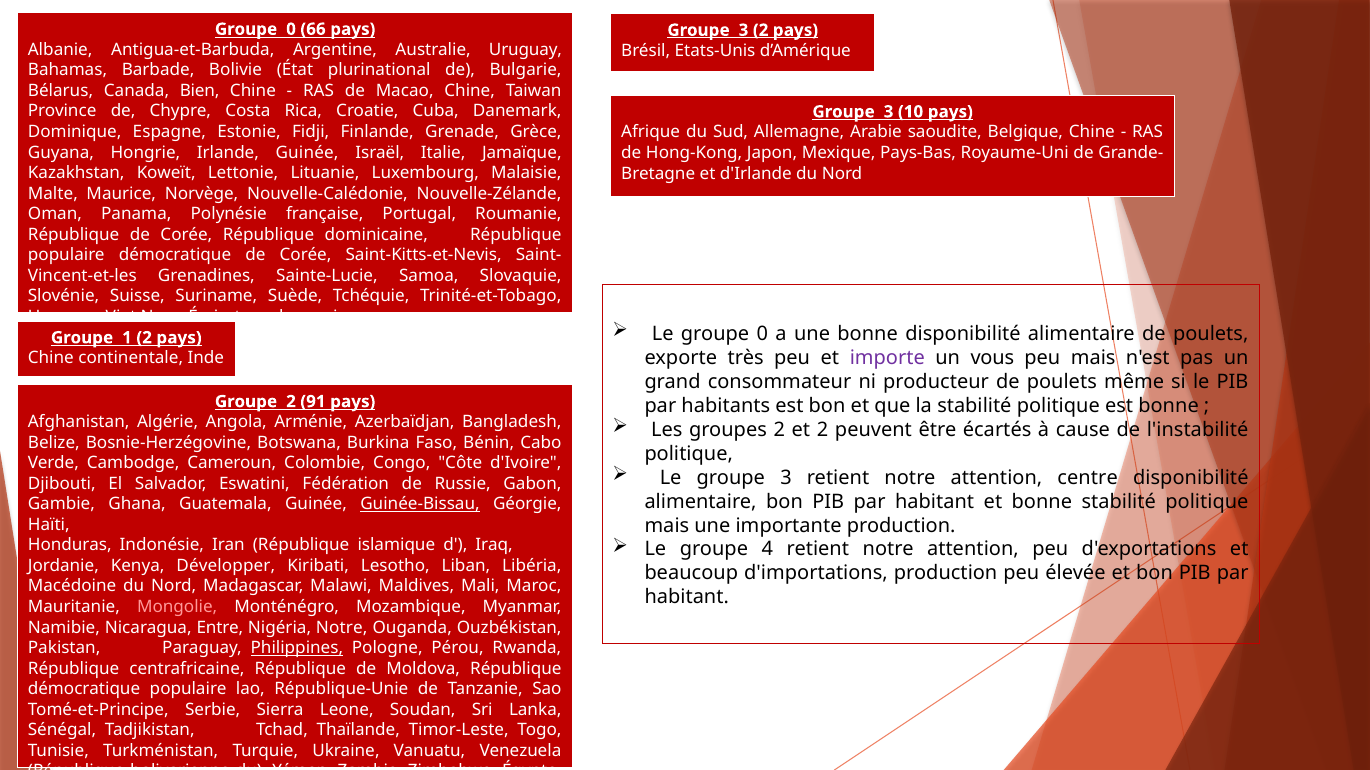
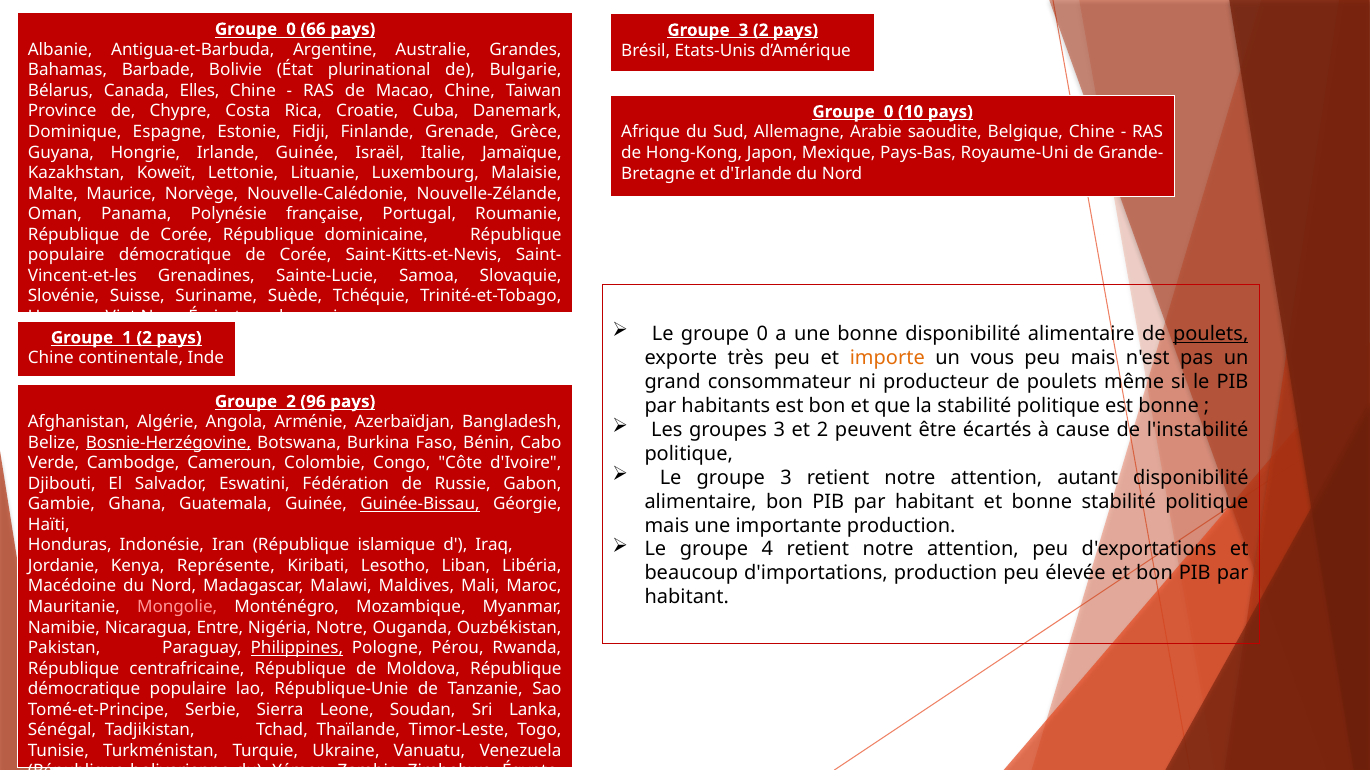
Australie Uruguay: Uruguay -> Grandes
Bien: Bien -> Elles
3 at (889, 112): 3 -> 0
poulets at (1211, 334) underline: none -> present
importe colour: purple -> orange
91: 91 -> 96
groupes 2: 2 -> 3
Bosnie-Herzégovine underline: none -> present
centre: centre -> autant
Développer: Développer -> Représente
